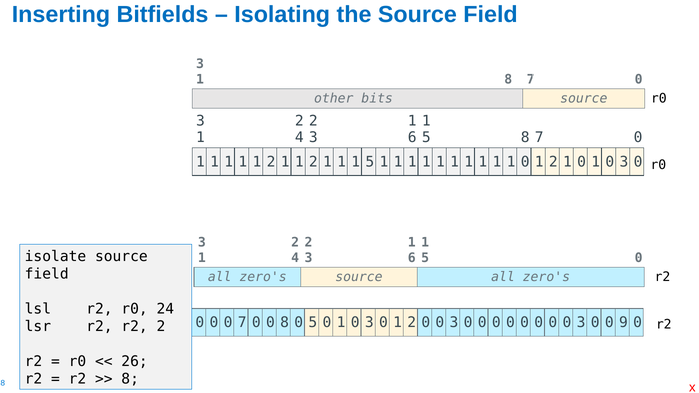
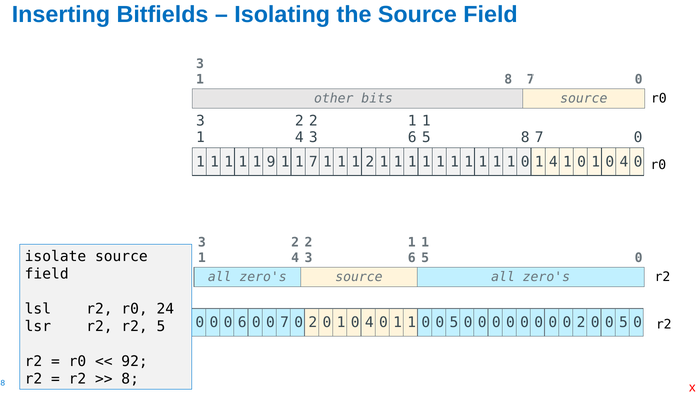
1 1 1 2: 2 -> 9
2 at (313, 162): 2 -> 7
1 1 5: 5 -> 2
1 0 1 2: 2 -> 4
3 at (624, 162): 3 -> 4
0 7: 7 -> 6
0 8: 8 -> 7
5 at (313, 323): 5 -> 2
3 at (369, 323): 3 -> 4
2 at (412, 323): 2 -> 1
3 at (454, 323): 3 -> 5
0 0 0 3: 3 -> 2
9 at (623, 323): 9 -> 5
r2 2: 2 -> 5
26: 26 -> 92
